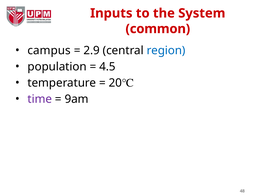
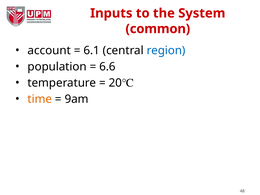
campus: campus -> account
2.9: 2.9 -> 6.1
4.5: 4.5 -> 6.6
time colour: purple -> orange
